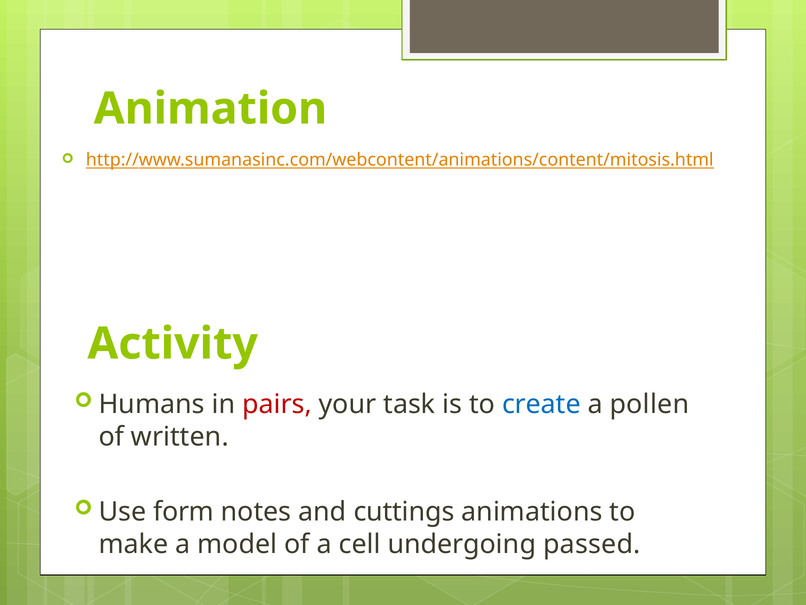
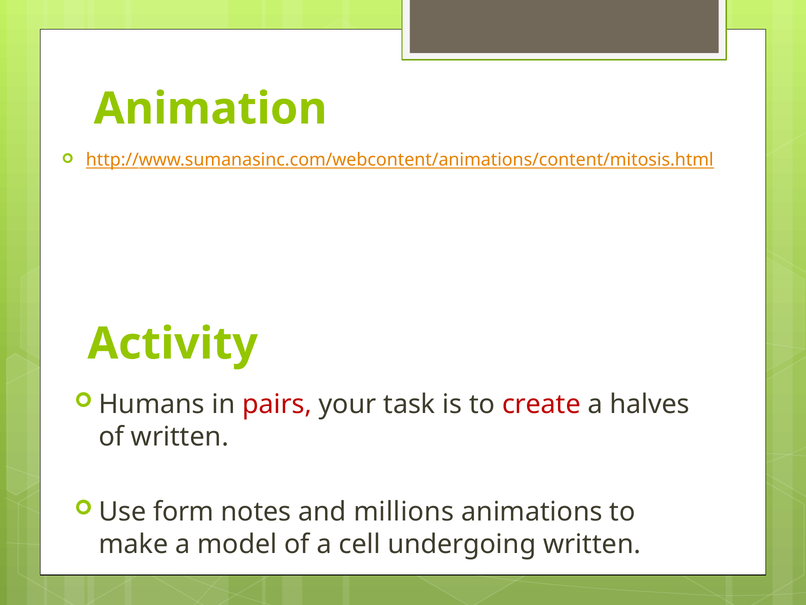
create colour: blue -> red
pollen: pollen -> halves
cuttings: cuttings -> millions
undergoing passed: passed -> written
